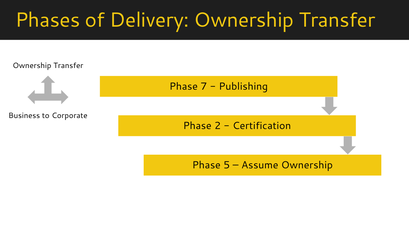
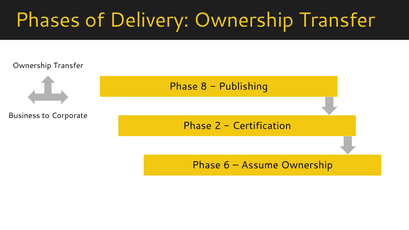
7: 7 -> 8
5: 5 -> 6
